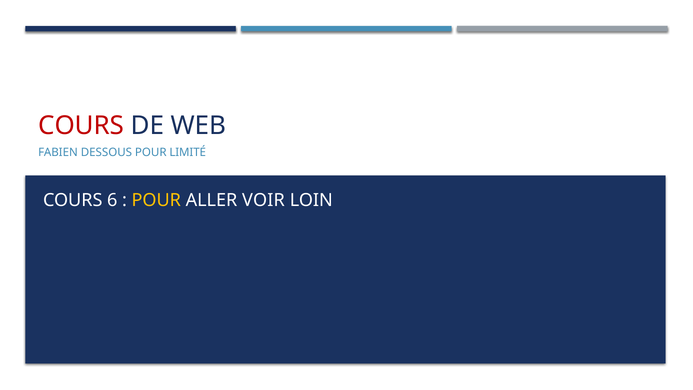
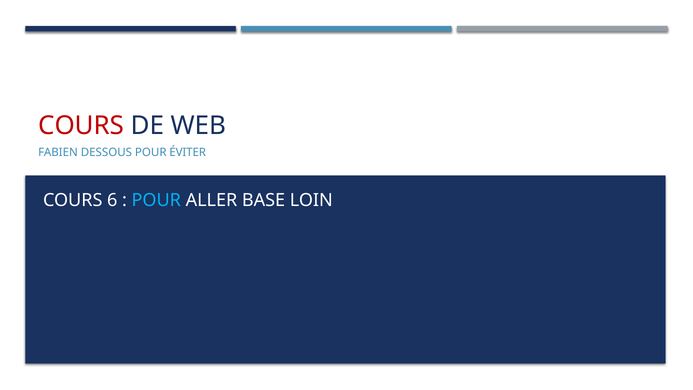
LIMITÉ: LIMITÉ -> ÉVITER
POUR at (156, 200) colour: yellow -> light blue
VOIR: VOIR -> BASE
